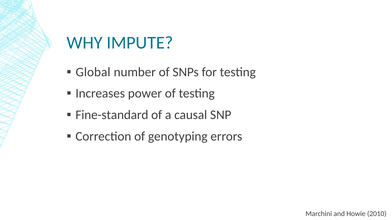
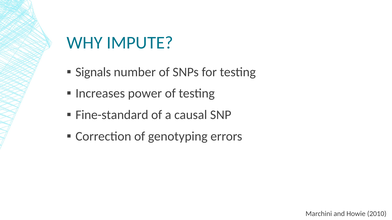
Global: Global -> Signals
